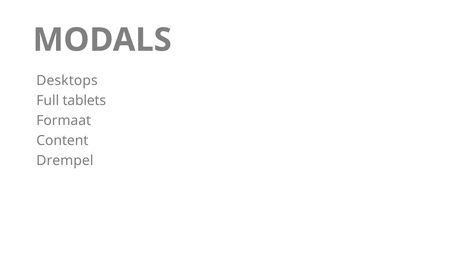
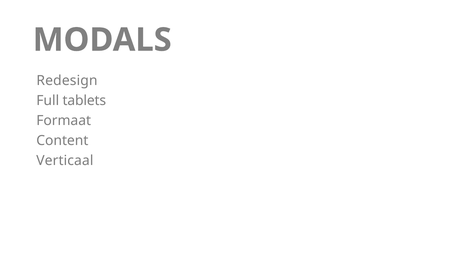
Desktops: Desktops -> Redesign
Drempel: Drempel -> Verticaal
